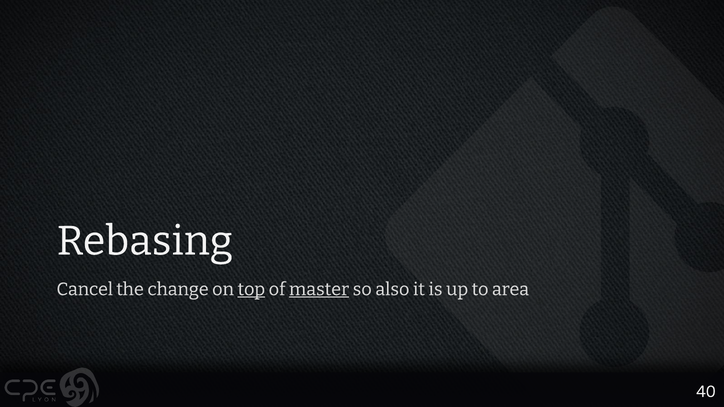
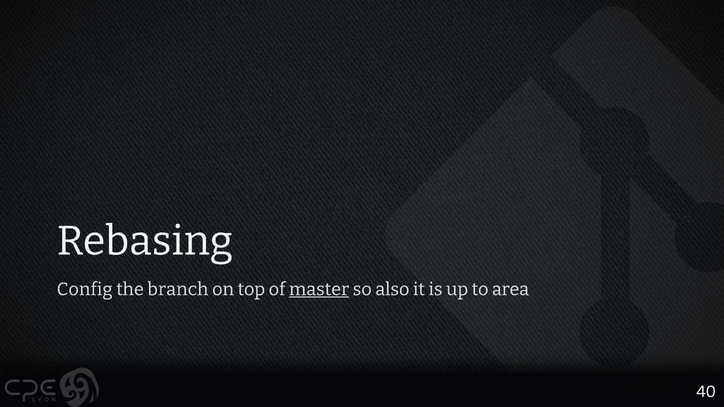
Cancel: Cancel -> Config
change: change -> branch
top underline: present -> none
